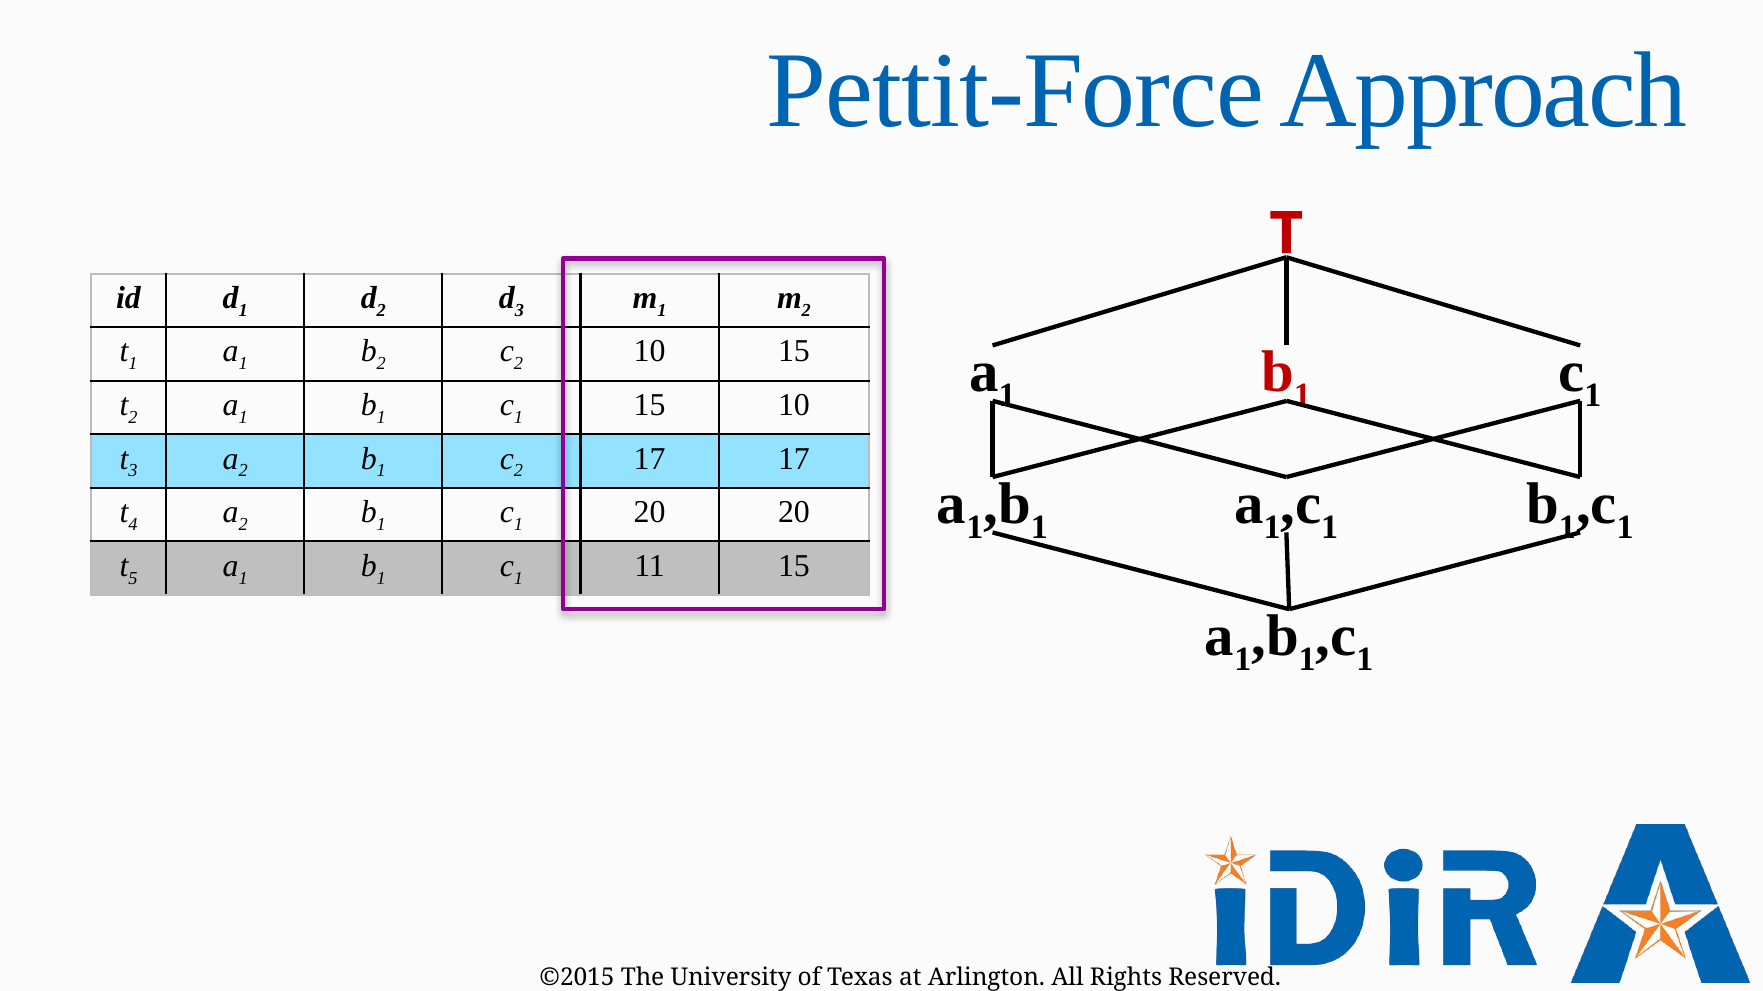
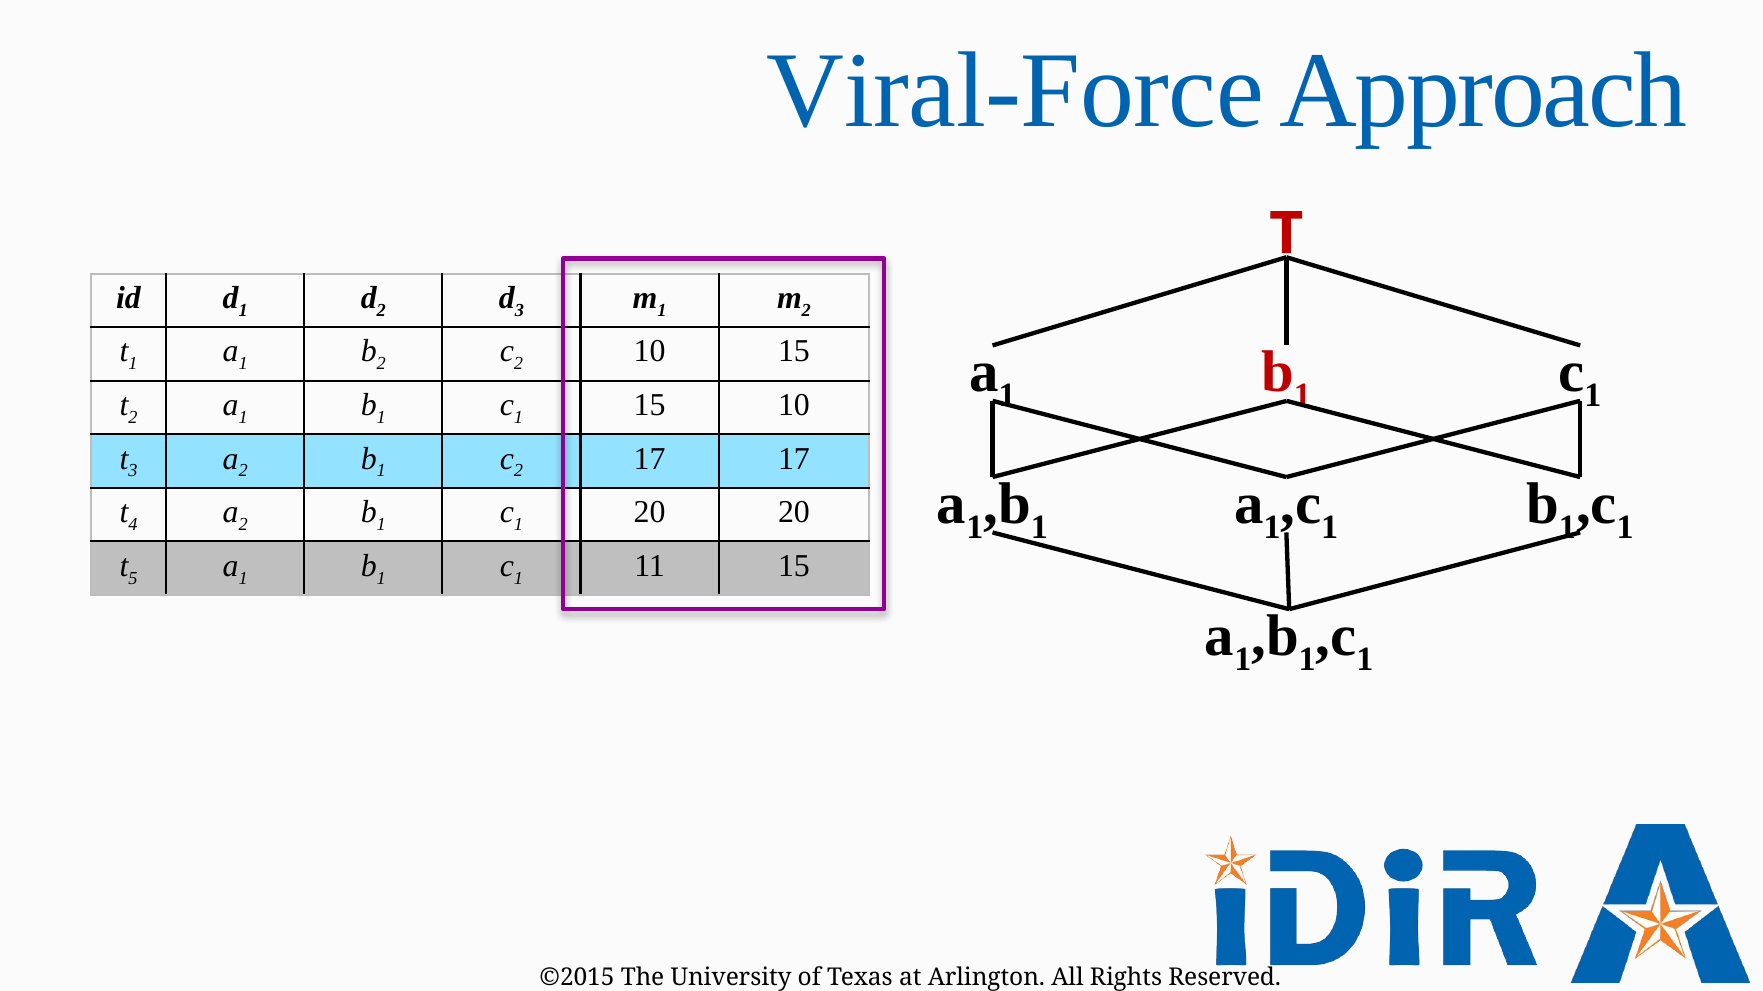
Pettit-Force: Pettit-Force -> Viral-Force
